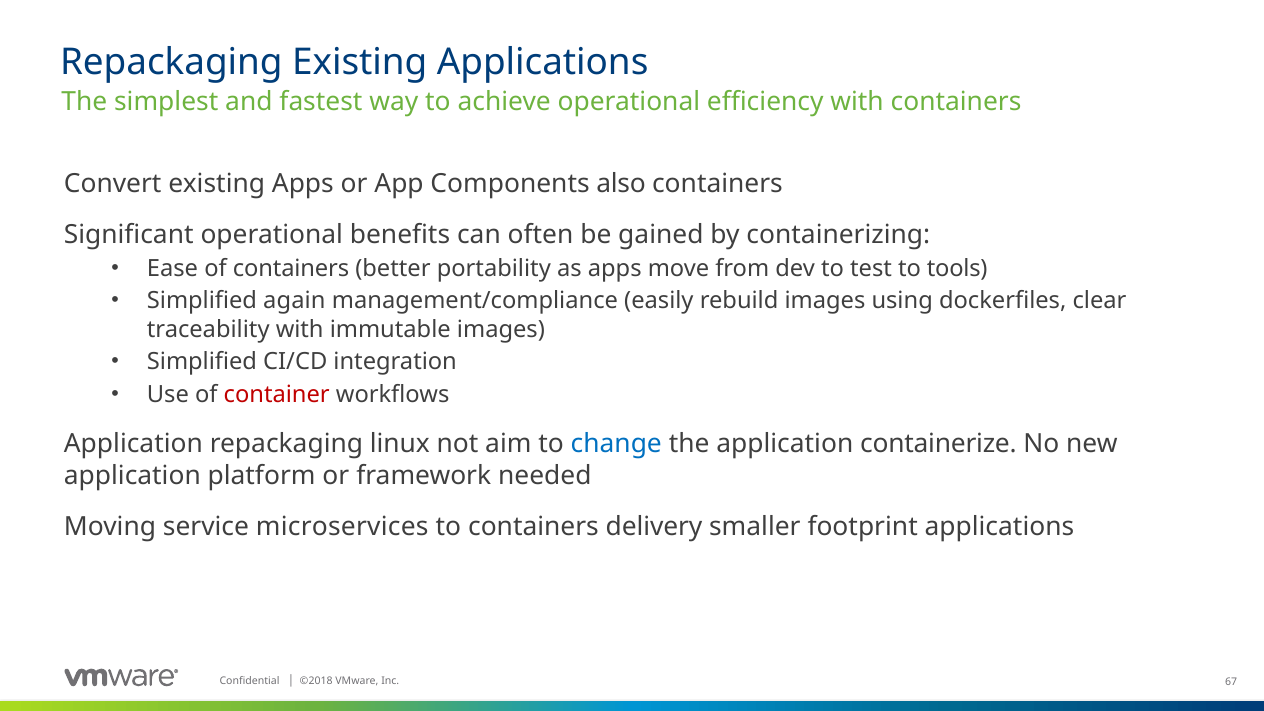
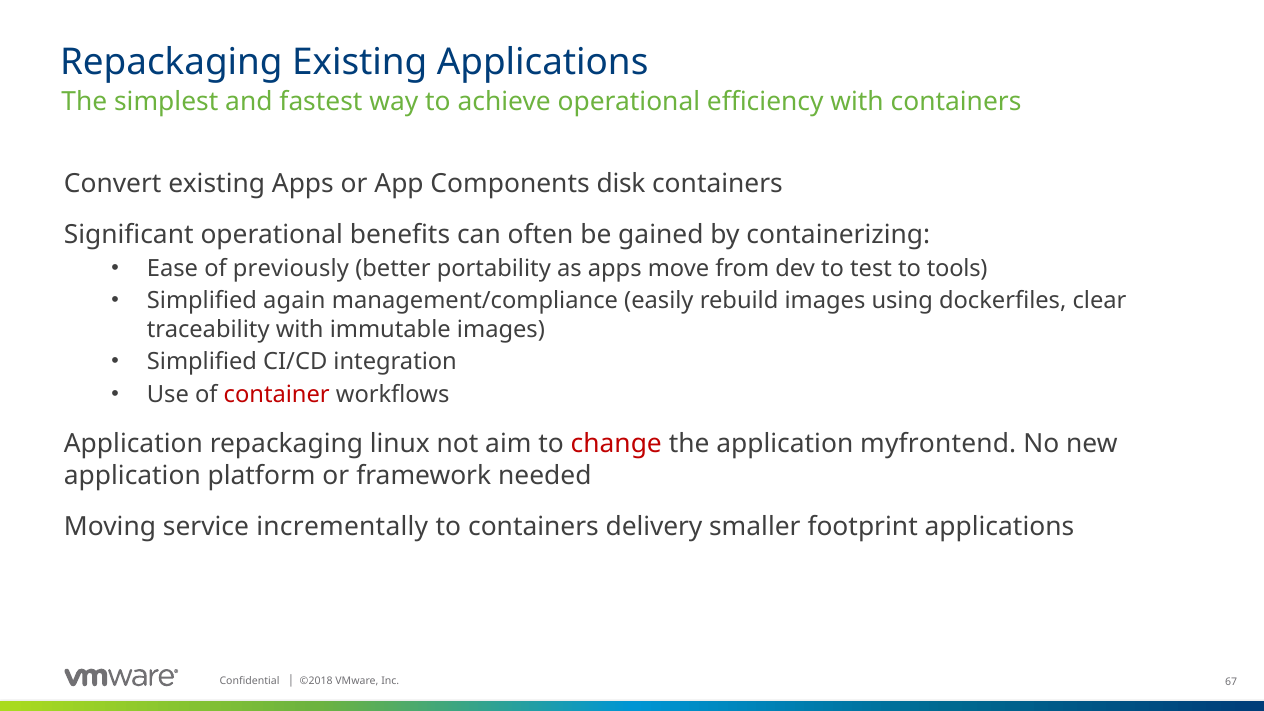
also: also -> disk
of containers: containers -> previously
change colour: blue -> red
containerize: containerize -> myfrontend
microservices: microservices -> incrementally
